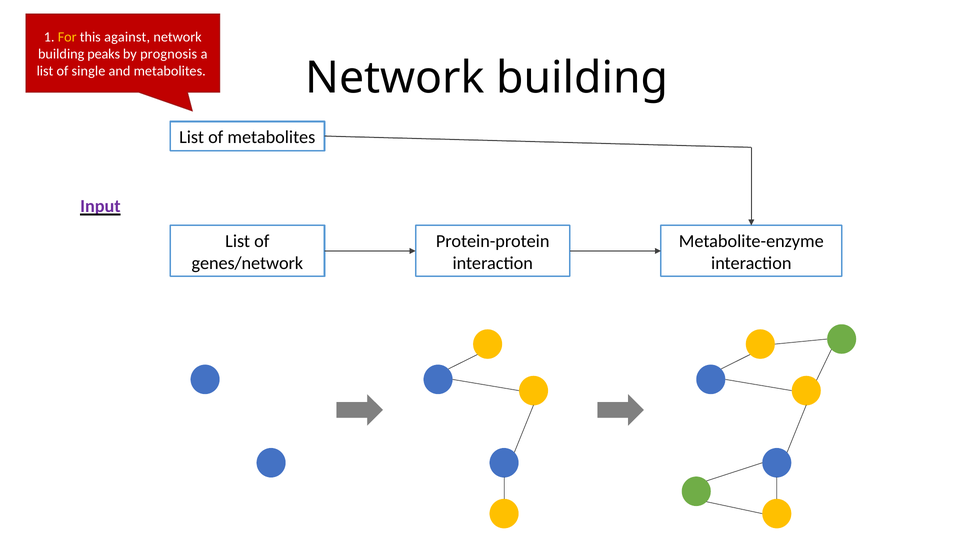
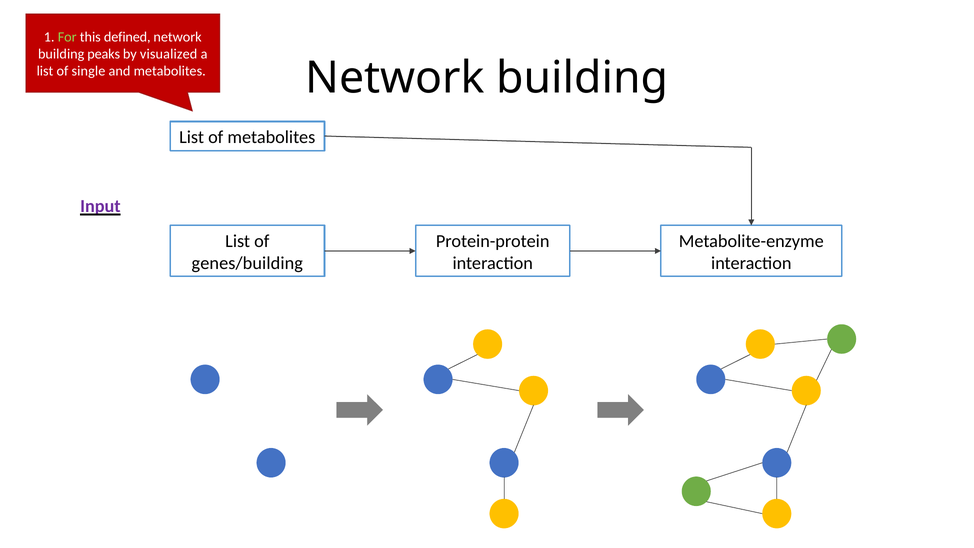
For colour: yellow -> light green
against: against -> defined
prognosis: prognosis -> visualized
genes/network: genes/network -> genes/building
